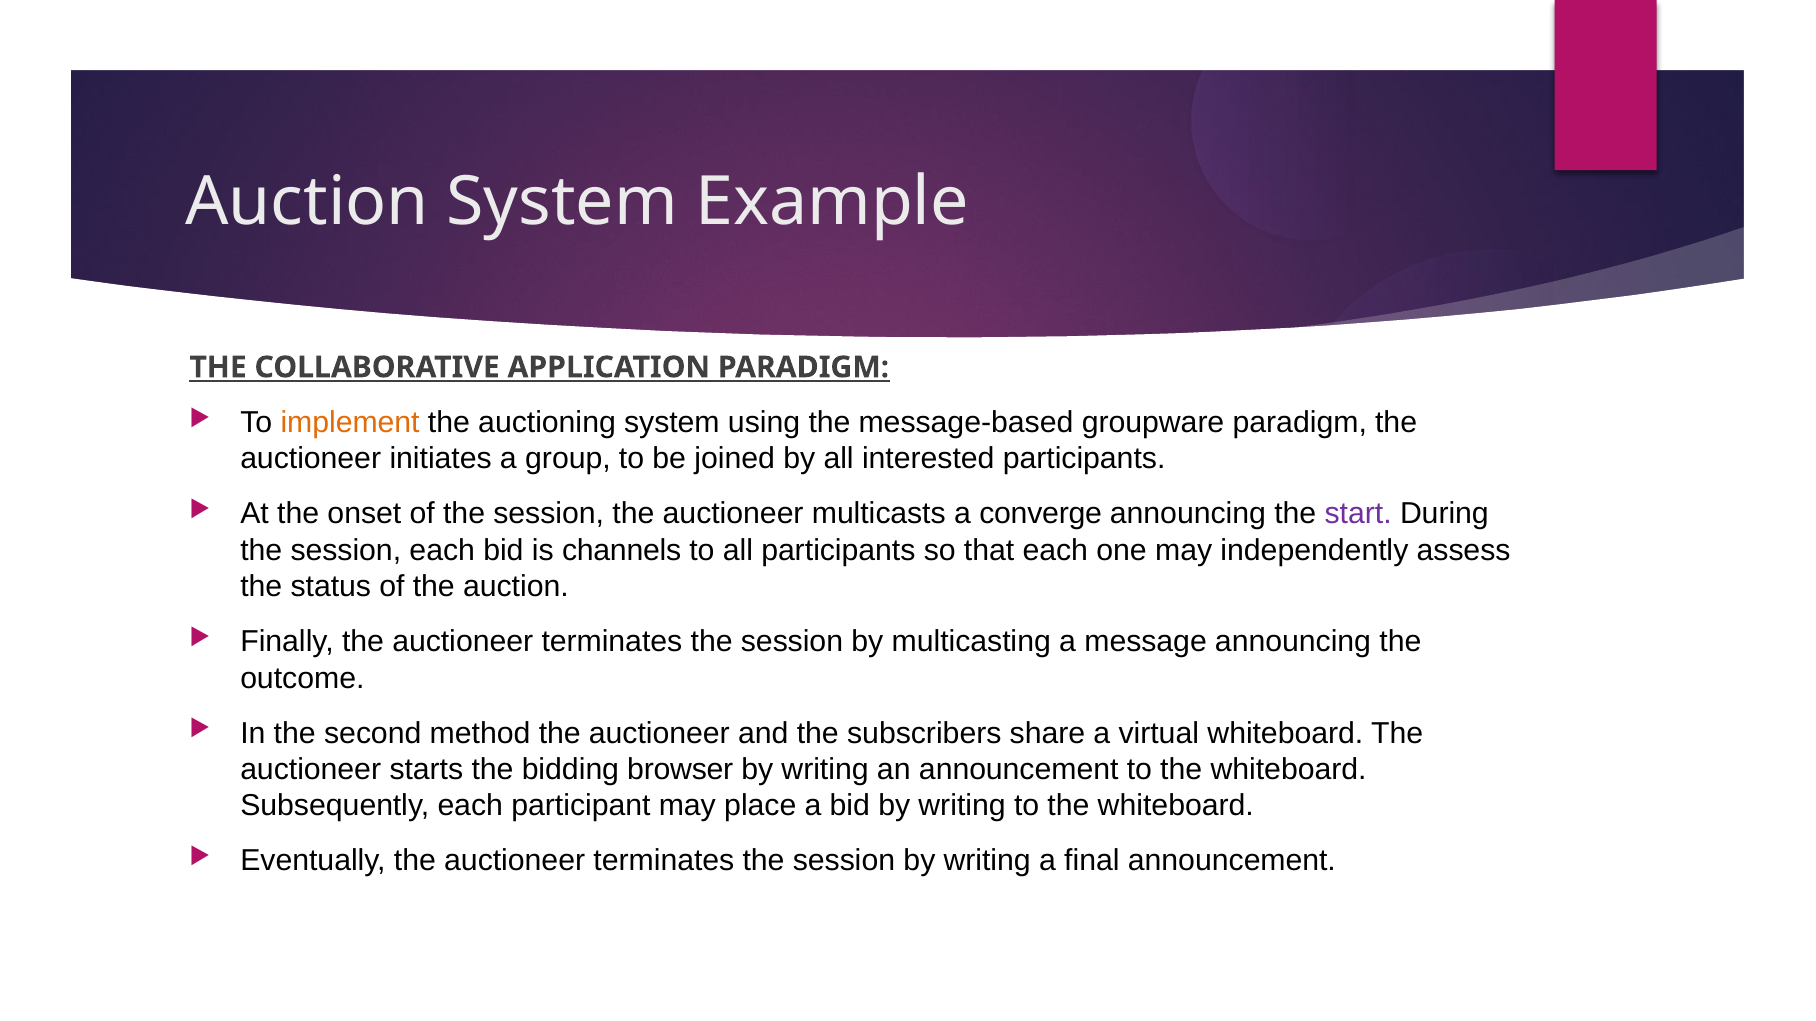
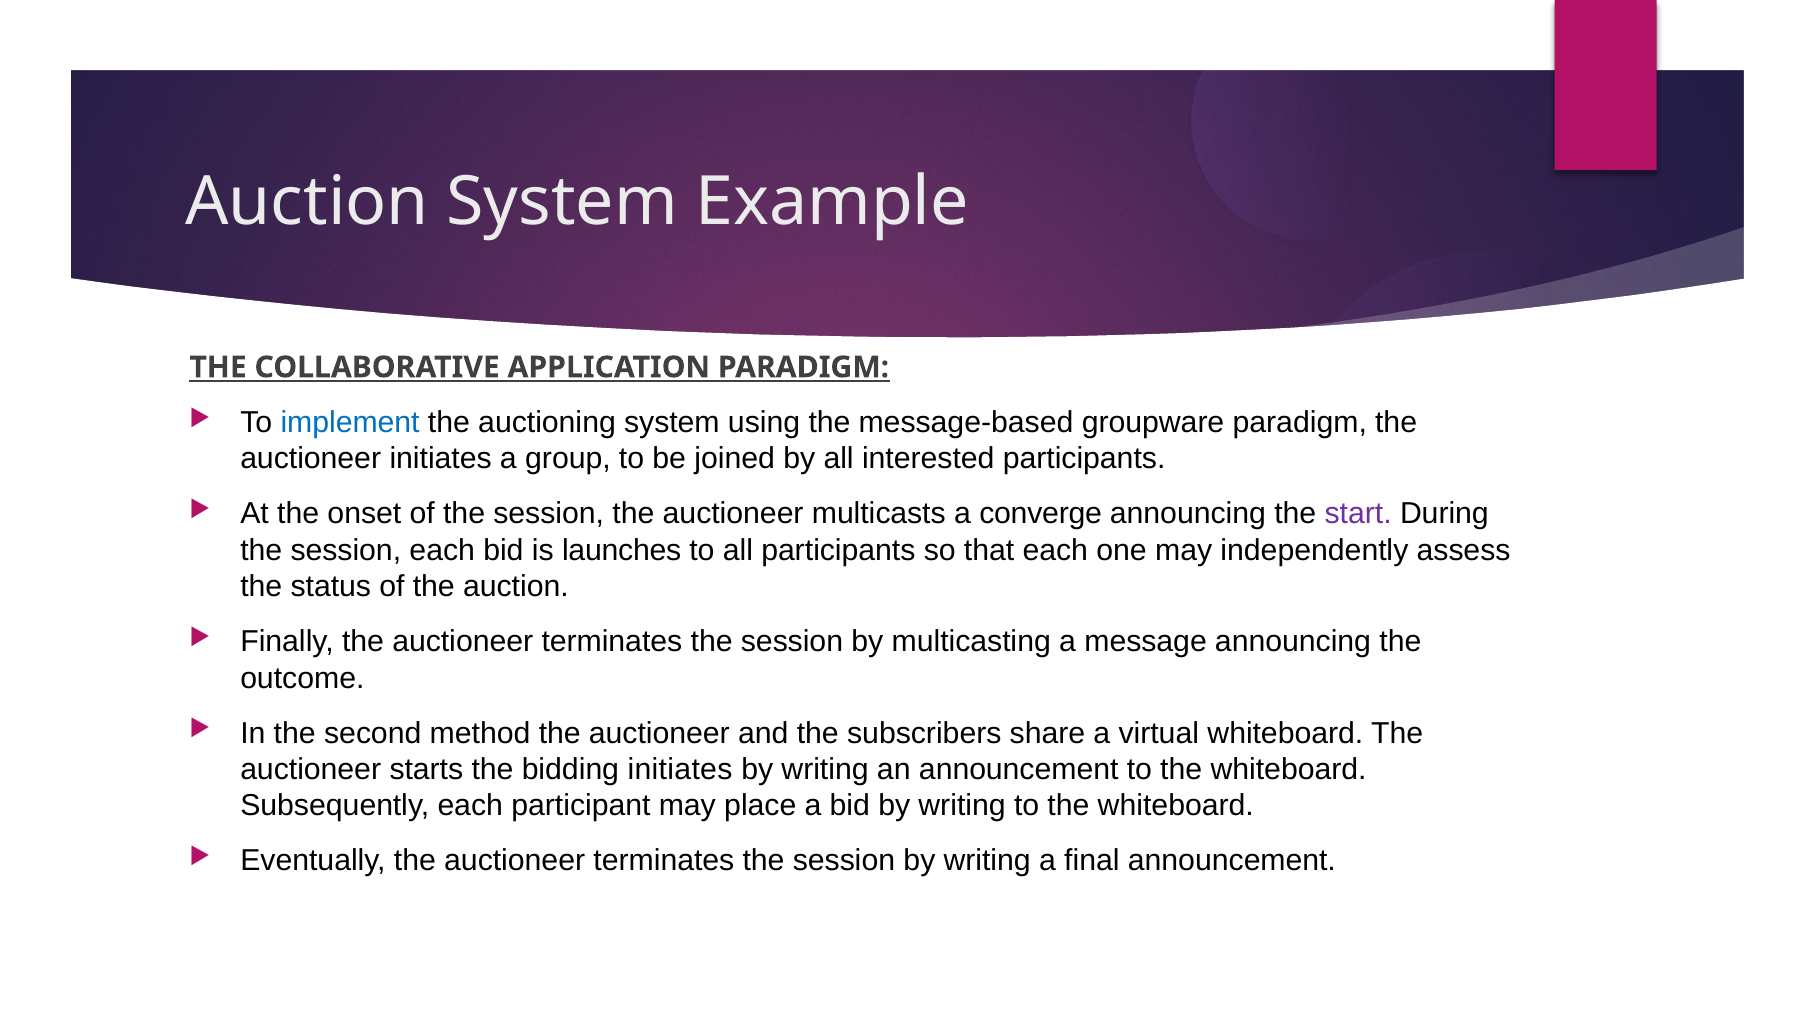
implement colour: orange -> blue
channels: channels -> launches
bidding browser: browser -> initiates
